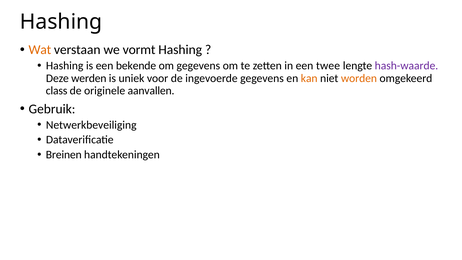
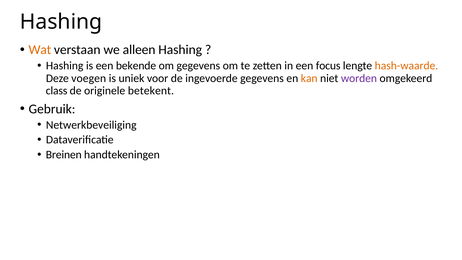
vormt: vormt -> alleen
twee: twee -> focus
hash-waarde colour: purple -> orange
werden: werden -> voegen
worden colour: orange -> purple
aanvallen: aanvallen -> betekent
